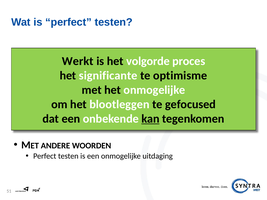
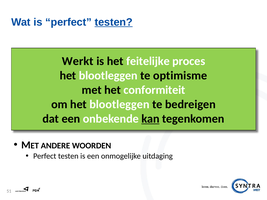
testen at (114, 22) underline: none -> present
volgorde: volgorde -> feitelijke
significante at (108, 76): significante -> blootleggen
het onmogelijke: onmogelijke -> conformiteit
gefocused: gefocused -> bedreigen
